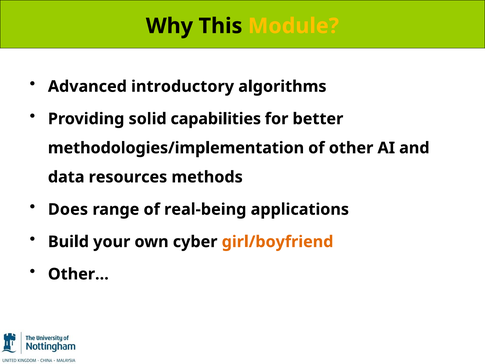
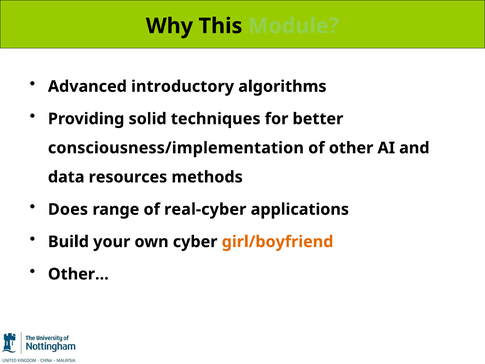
Module colour: yellow -> light green
capabilities: capabilities -> techniques
methodologies/implementation: methodologies/implementation -> consciousness/implementation
real-being: real-being -> real-cyber
